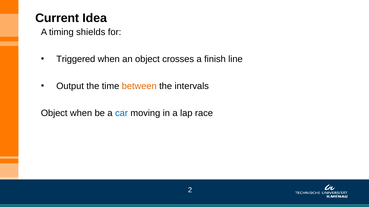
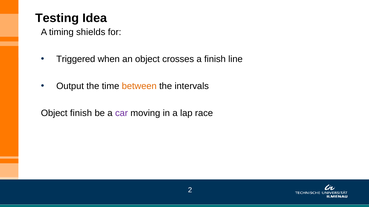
Current: Current -> Testing
Object when: when -> finish
car colour: blue -> purple
